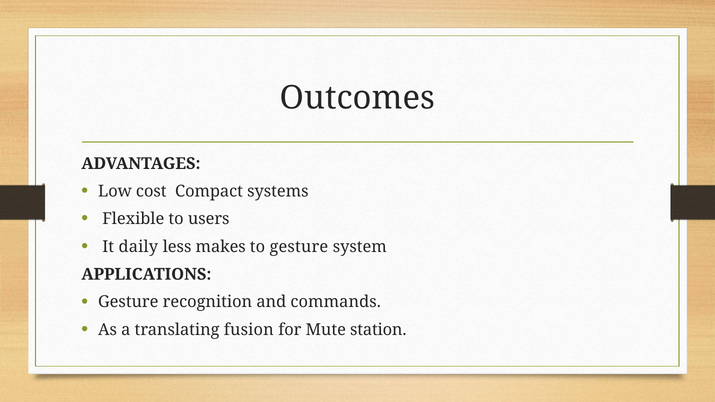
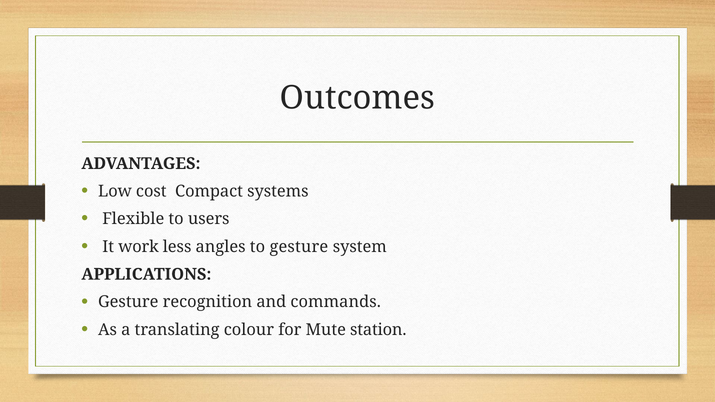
daily: daily -> work
makes: makes -> angles
fusion: fusion -> colour
